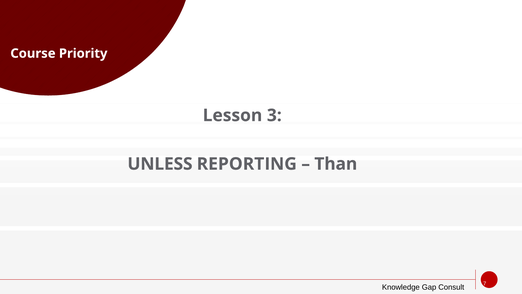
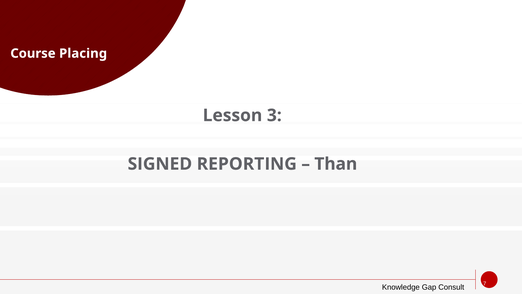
Priority: Priority -> Placing
UNLESS: UNLESS -> SIGNED
